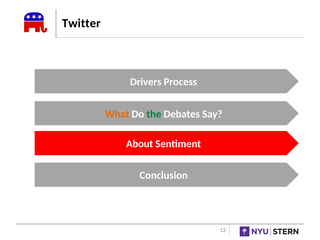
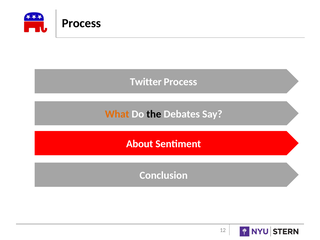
Twitter at (81, 23): Twitter -> Process
Drivers: Drivers -> Twitter
the colour: green -> black
